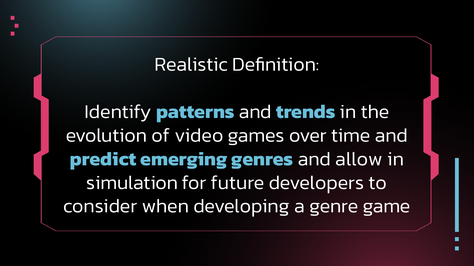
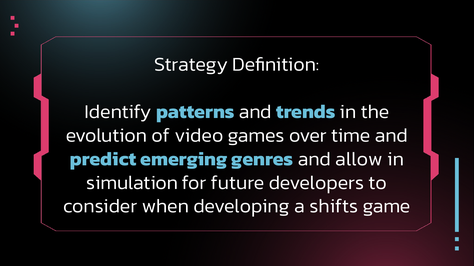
Realistic: Realistic -> Strategy
genre: genre -> shifts
